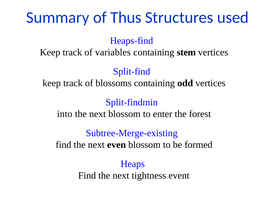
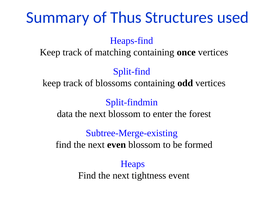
variables: variables -> matching
stem: stem -> once
into: into -> data
